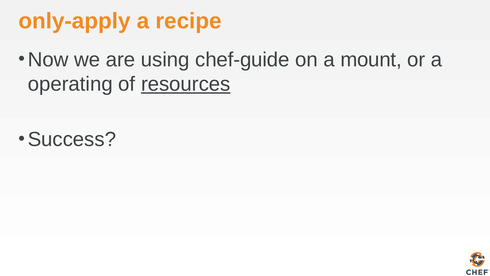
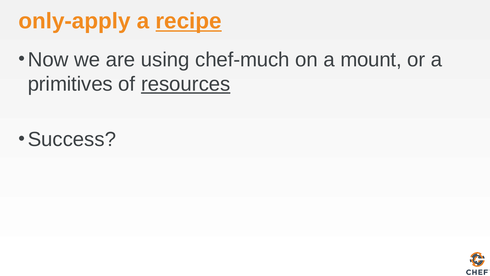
recipe underline: none -> present
chef-guide: chef-guide -> chef-much
operating: operating -> primitives
